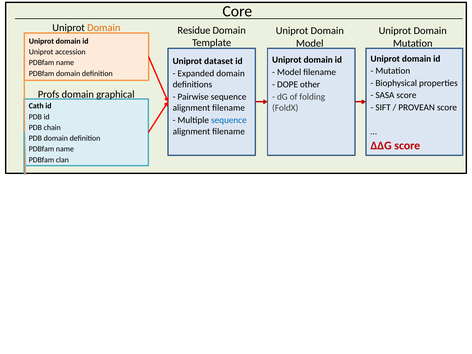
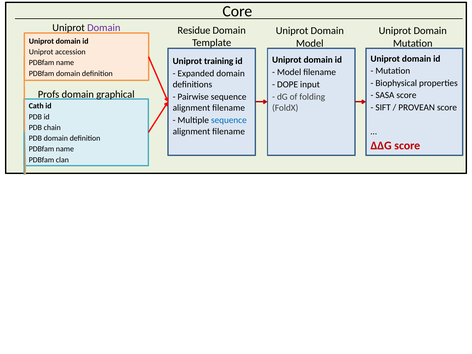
Domain at (104, 28) colour: orange -> purple
dataset: dataset -> training
other: other -> input
